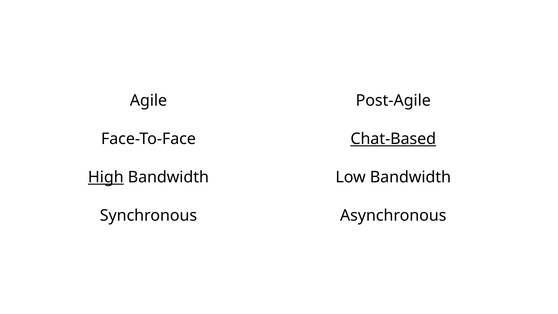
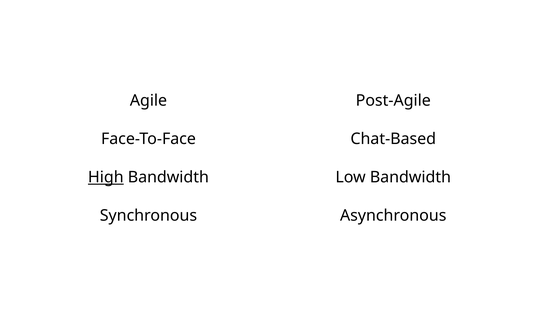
Chat-Based underline: present -> none
